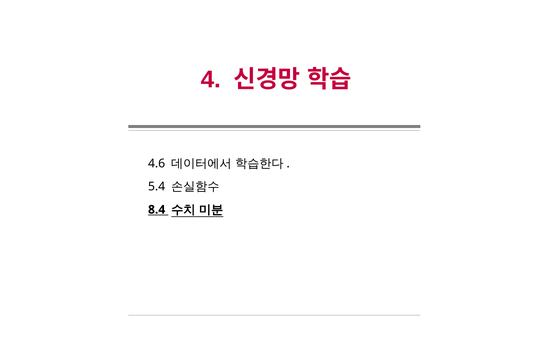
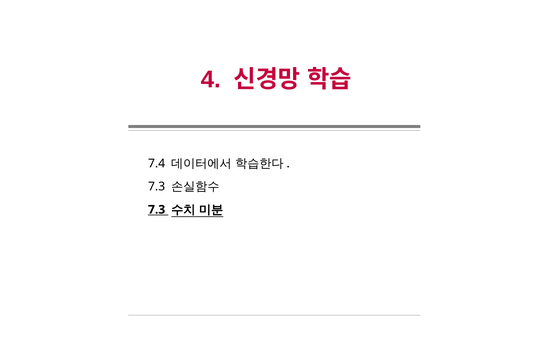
4.6: 4.6 -> 7.4
5.4 at (157, 187): 5.4 -> 7.3
8.4 at (157, 210): 8.4 -> 7.3
